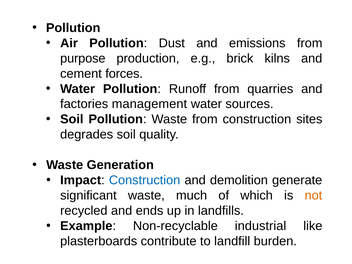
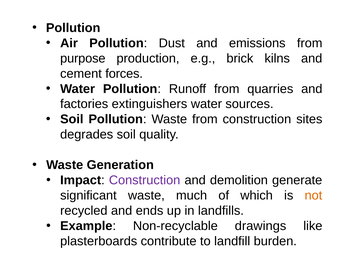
management: management -> extinguishers
Construction at (145, 180) colour: blue -> purple
industrial: industrial -> drawings
